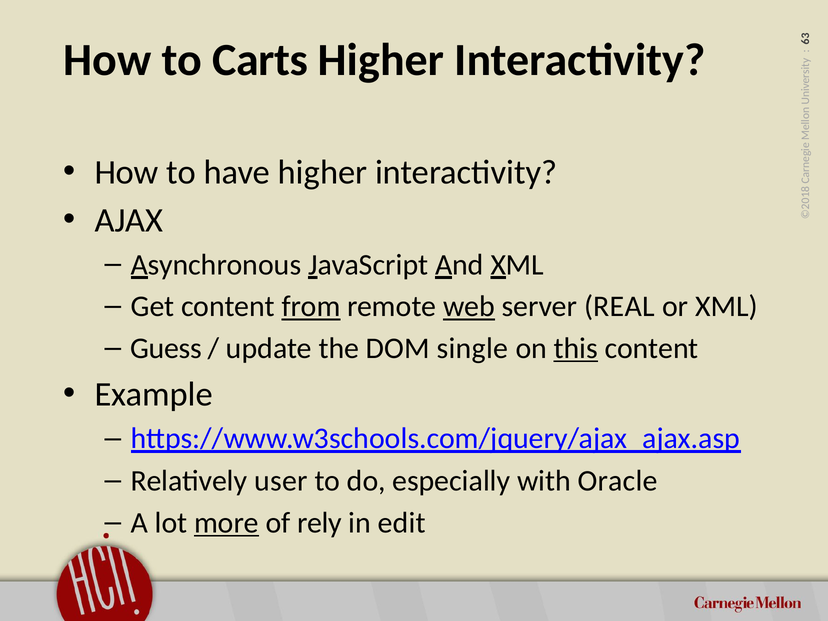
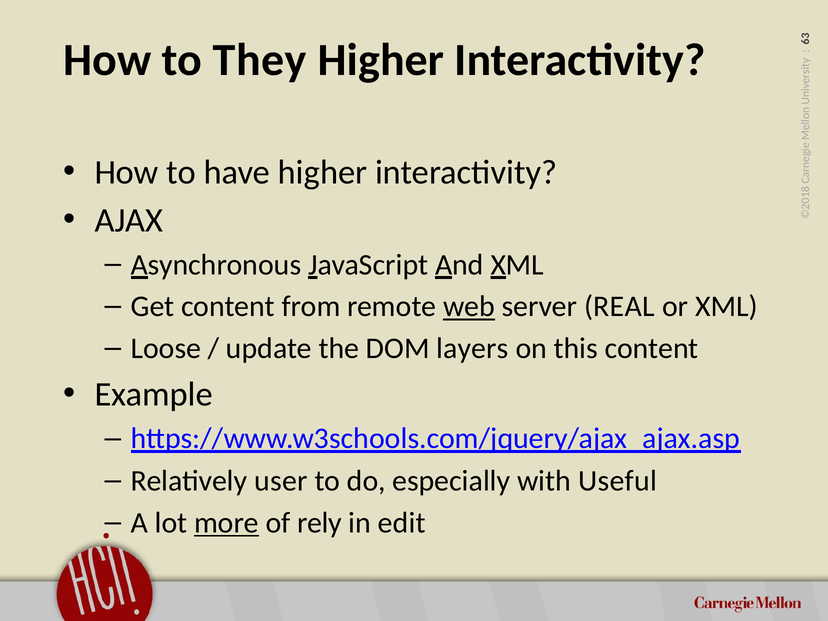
Carts: Carts -> They
from underline: present -> none
Guess: Guess -> Loose
single: single -> layers
this underline: present -> none
Oracle: Oracle -> Useful
